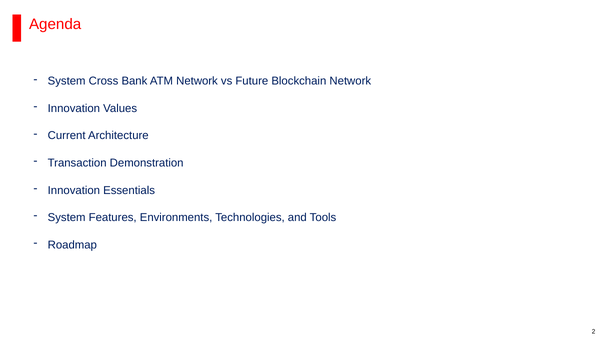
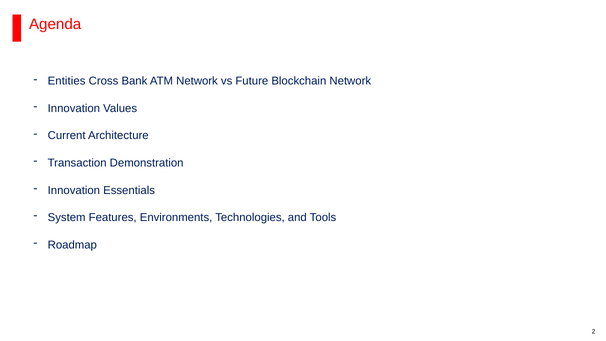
System at (67, 81): System -> Entities
